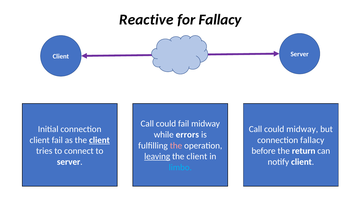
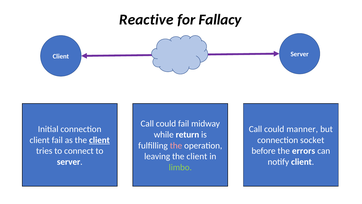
could midway: midway -> manner
errors: errors -> return
connection fallacy: fallacy -> socket
return: return -> errors
leaving underline: present -> none
limbo colour: light blue -> light green
